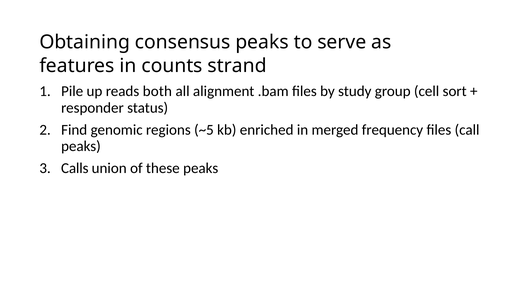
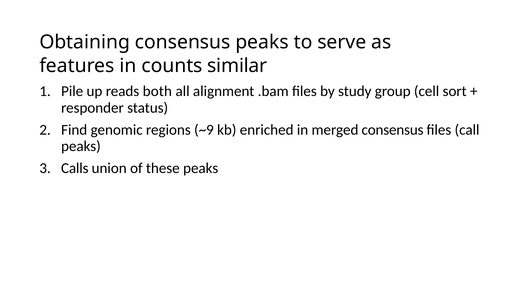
strand: strand -> similar
~5: ~5 -> ~9
merged frequency: frequency -> consensus
